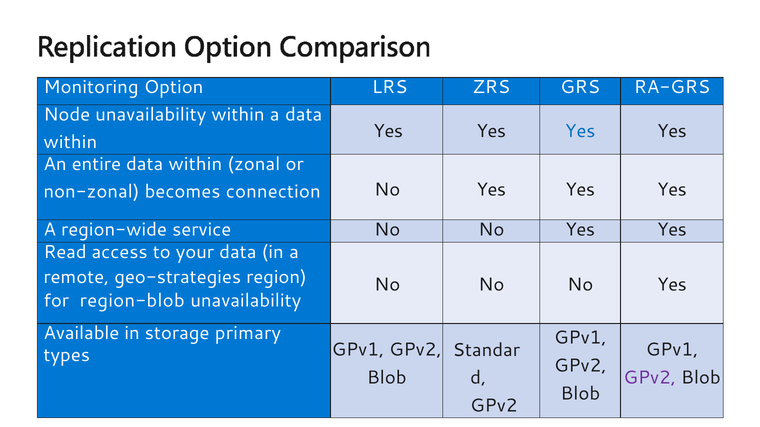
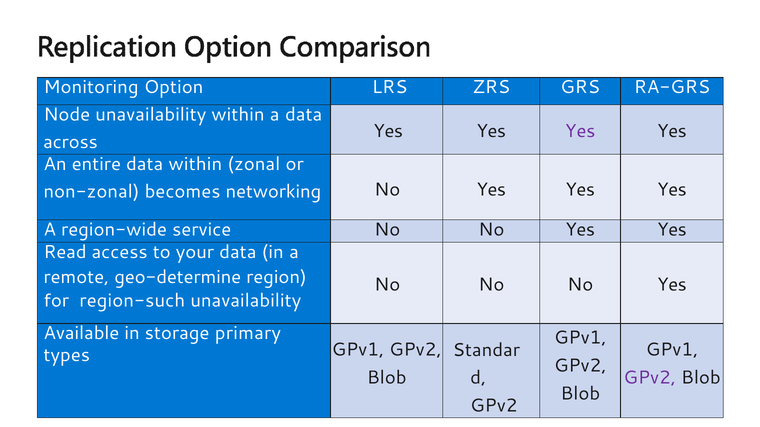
Yes at (580, 131) colour: blue -> purple
within at (70, 143): within -> across
connection: connection -> networking
geo-strategies: geo-strategies -> geo-determine
region-blob: region-blob -> region-such
